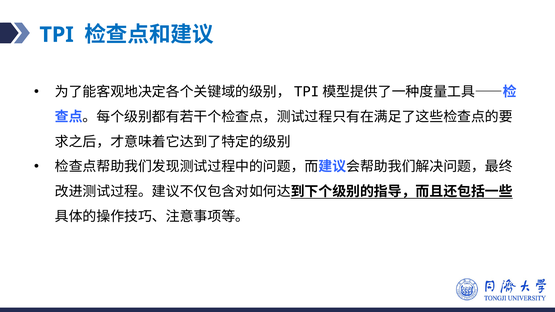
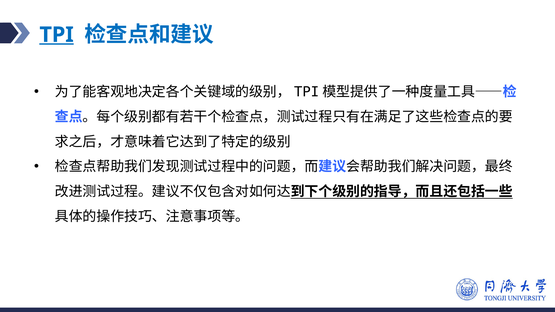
TPI underline: none -> present
